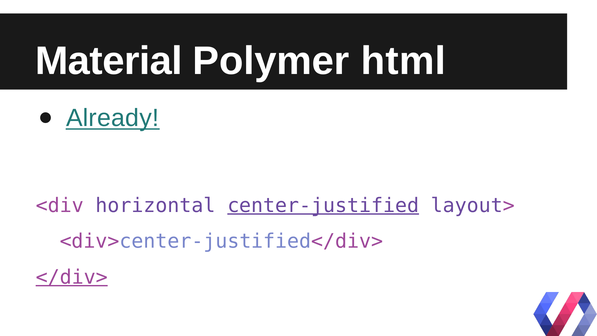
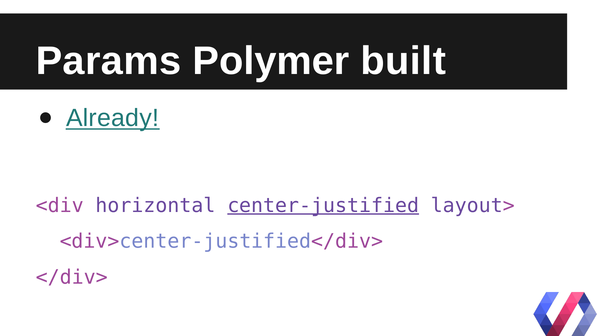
Material: Material -> Params
html: html -> built
</div> underline: present -> none
